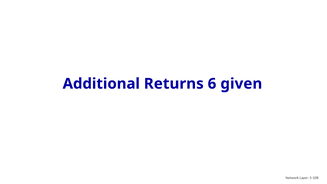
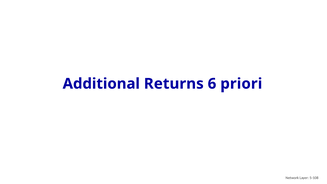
given: given -> priori
